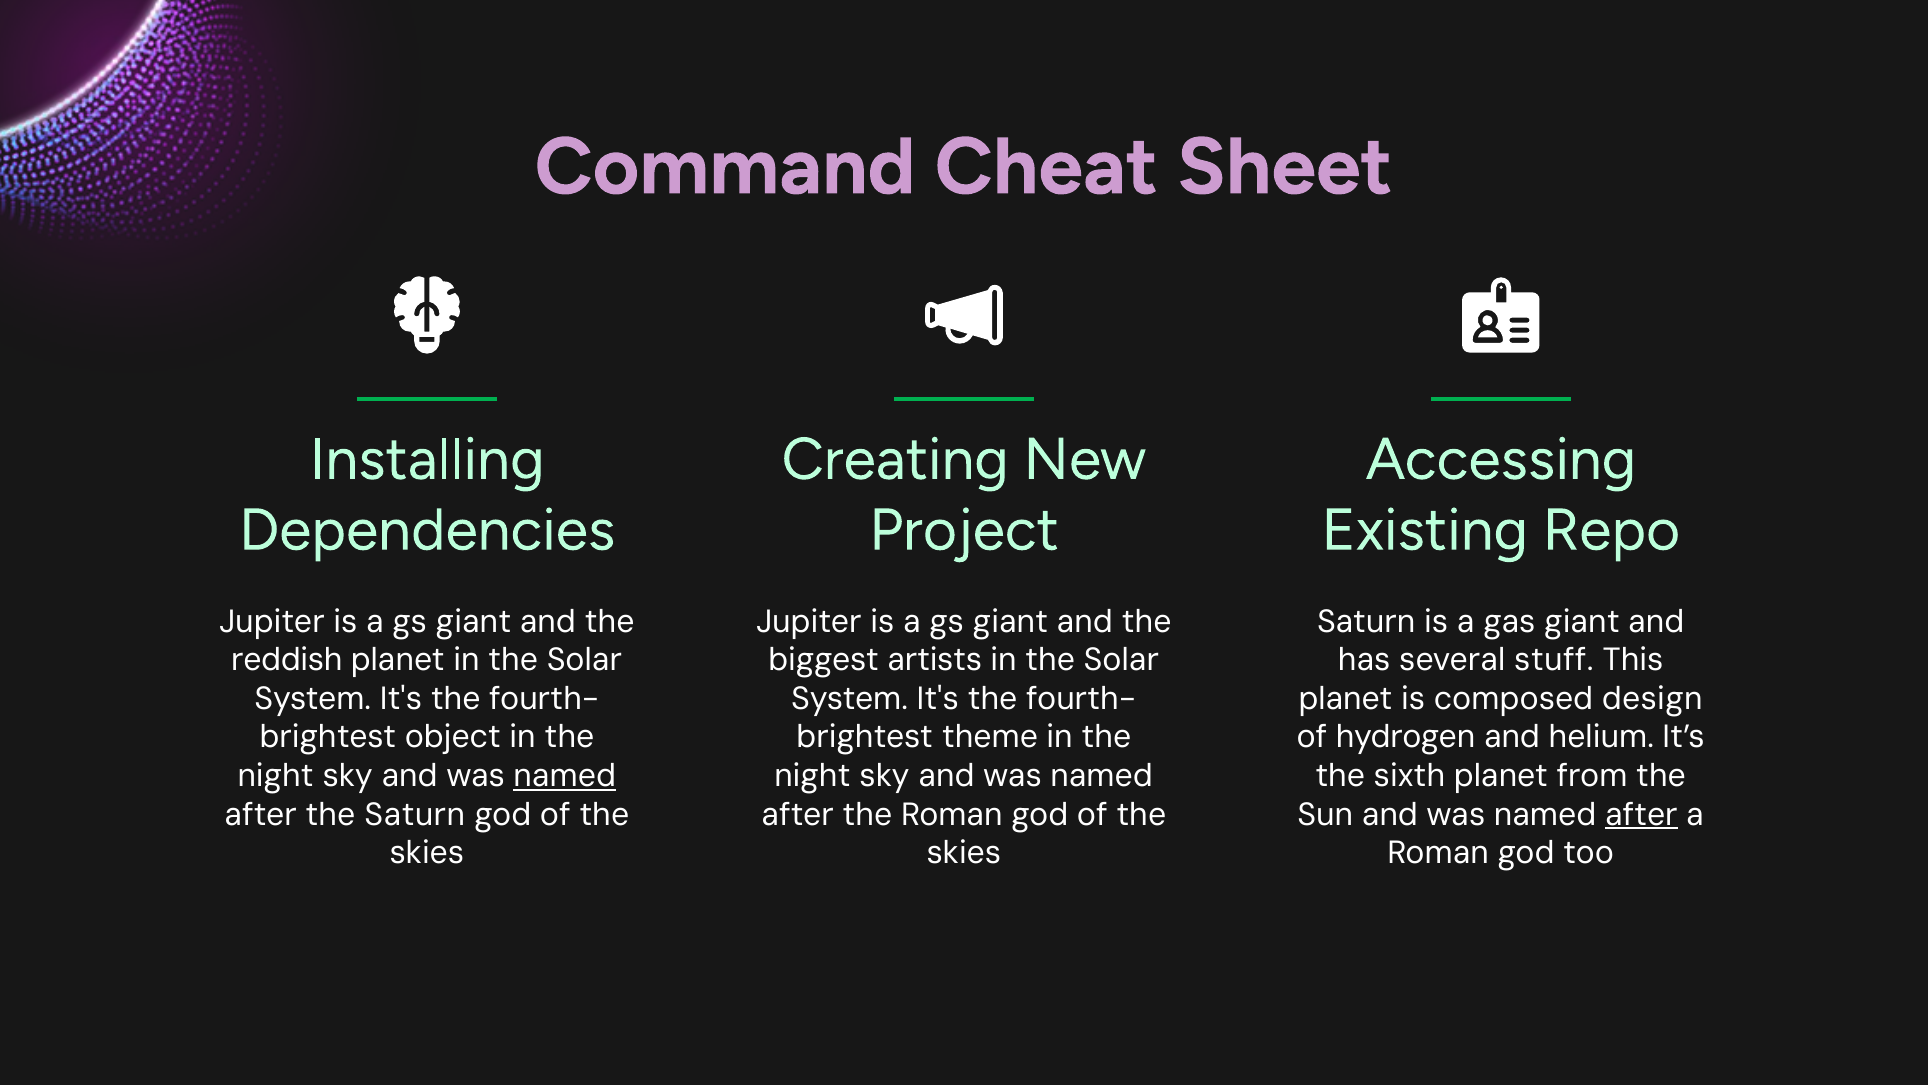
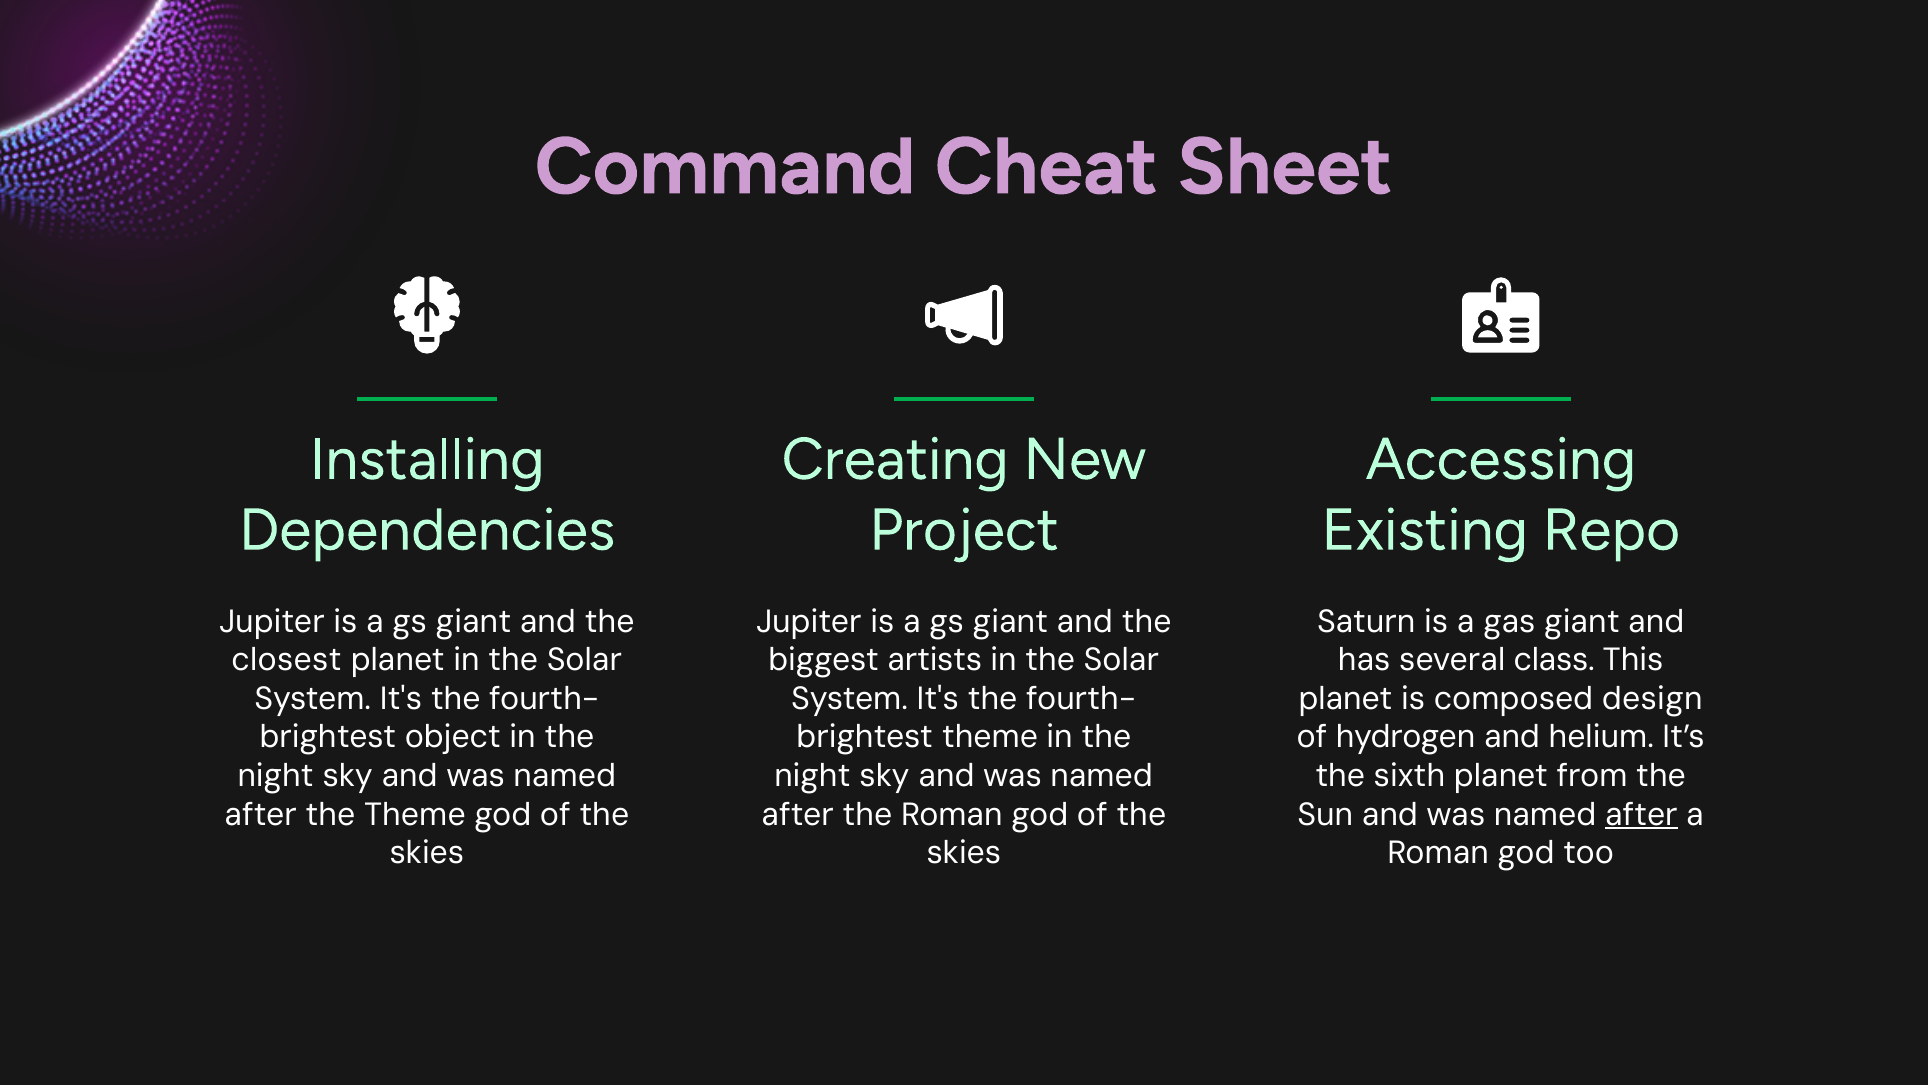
reddish: reddish -> closest
stuff: stuff -> class
named at (565, 776) underline: present -> none
the Saturn: Saturn -> Theme
